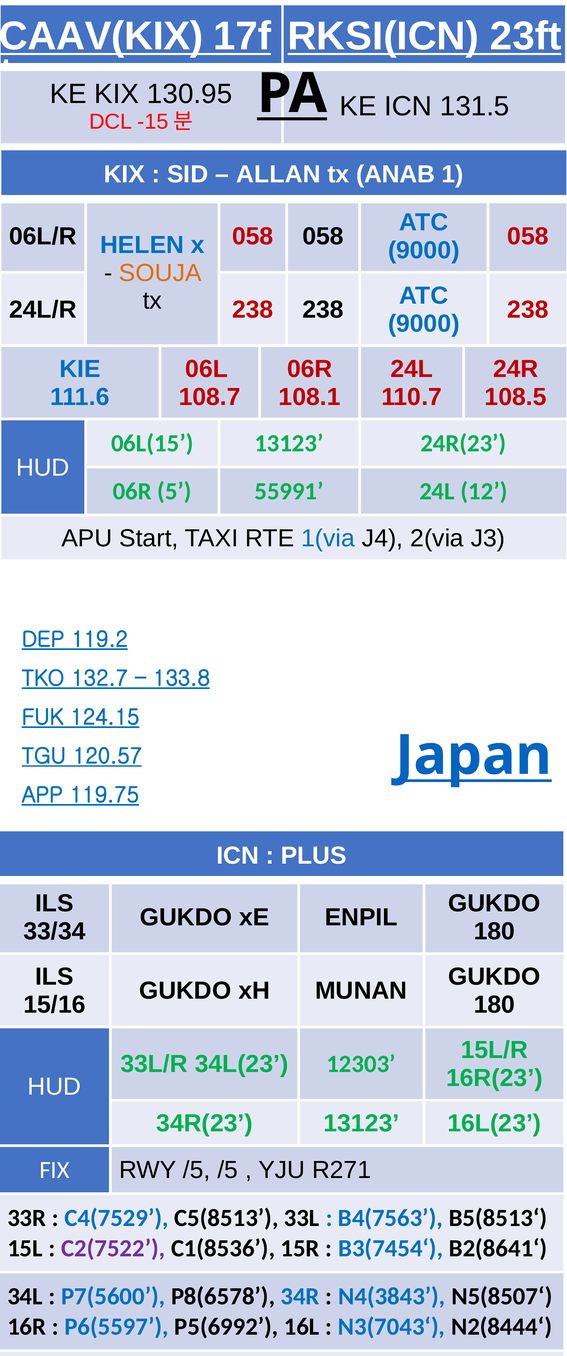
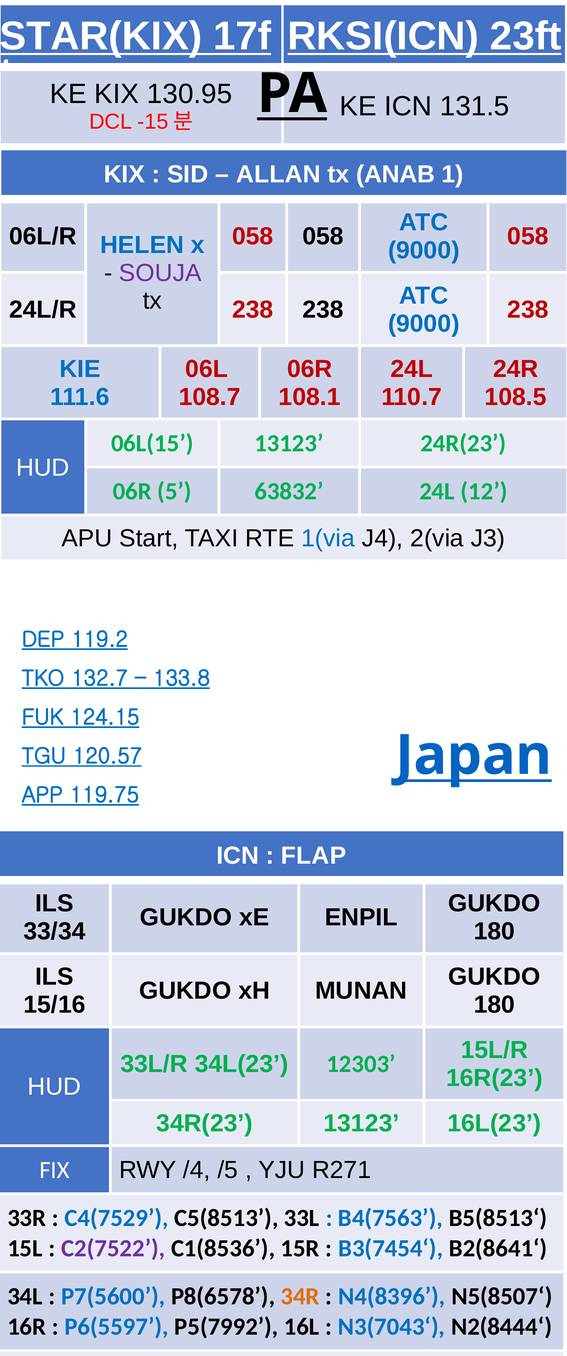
CAAV(KIX: CAAV(KIX -> STAR(KIX
SOUJA colour: orange -> purple
55991: 55991 -> 63832
PLUS: PLUS -> FLAP
RWY /5: /5 -> /4
34R colour: blue -> orange
N4(3843: N4(3843 -> N4(8396
P5(6992: P5(6992 -> P5(7992
